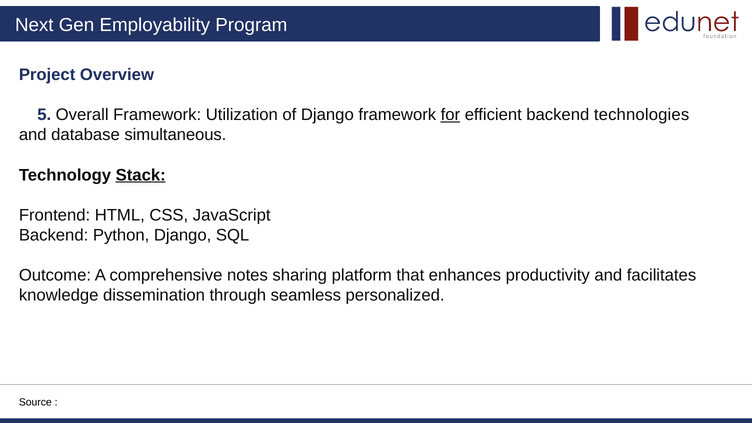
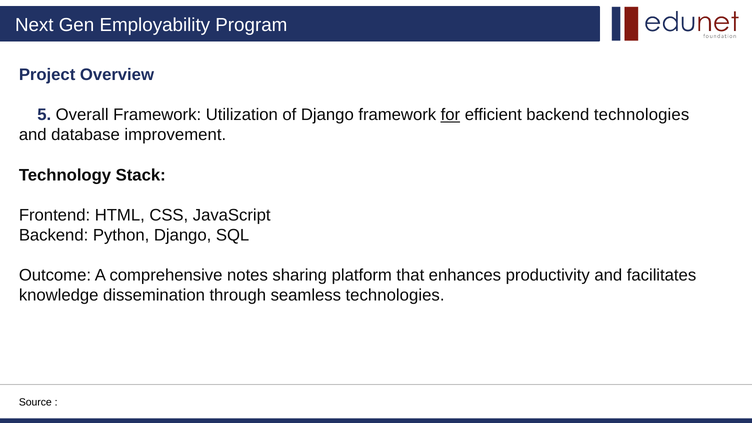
simultaneous: simultaneous -> improvement
Stack underline: present -> none
seamless personalized: personalized -> technologies
